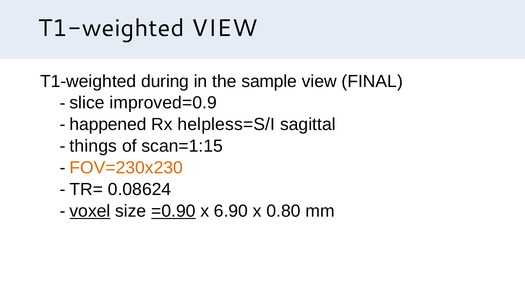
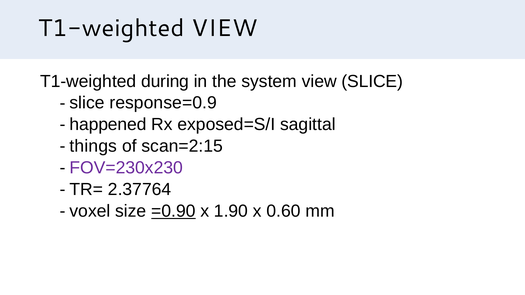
sample: sample -> system
view FINAL: FINAL -> SLICE
improved=0.9: improved=0.9 -> response=0.9
helpless=S/I: helpless=S/I -> exposed=S/I
scan=1:15: scan=1:15 -> scan=2:15
FOV=230x230 colour: orange -> purple
0.08624: 0.08624 -> 2.37764
voxel underline: present -> none
6.90: 6.90 -> 1.90
0.80: 0.80 -> 0.60
